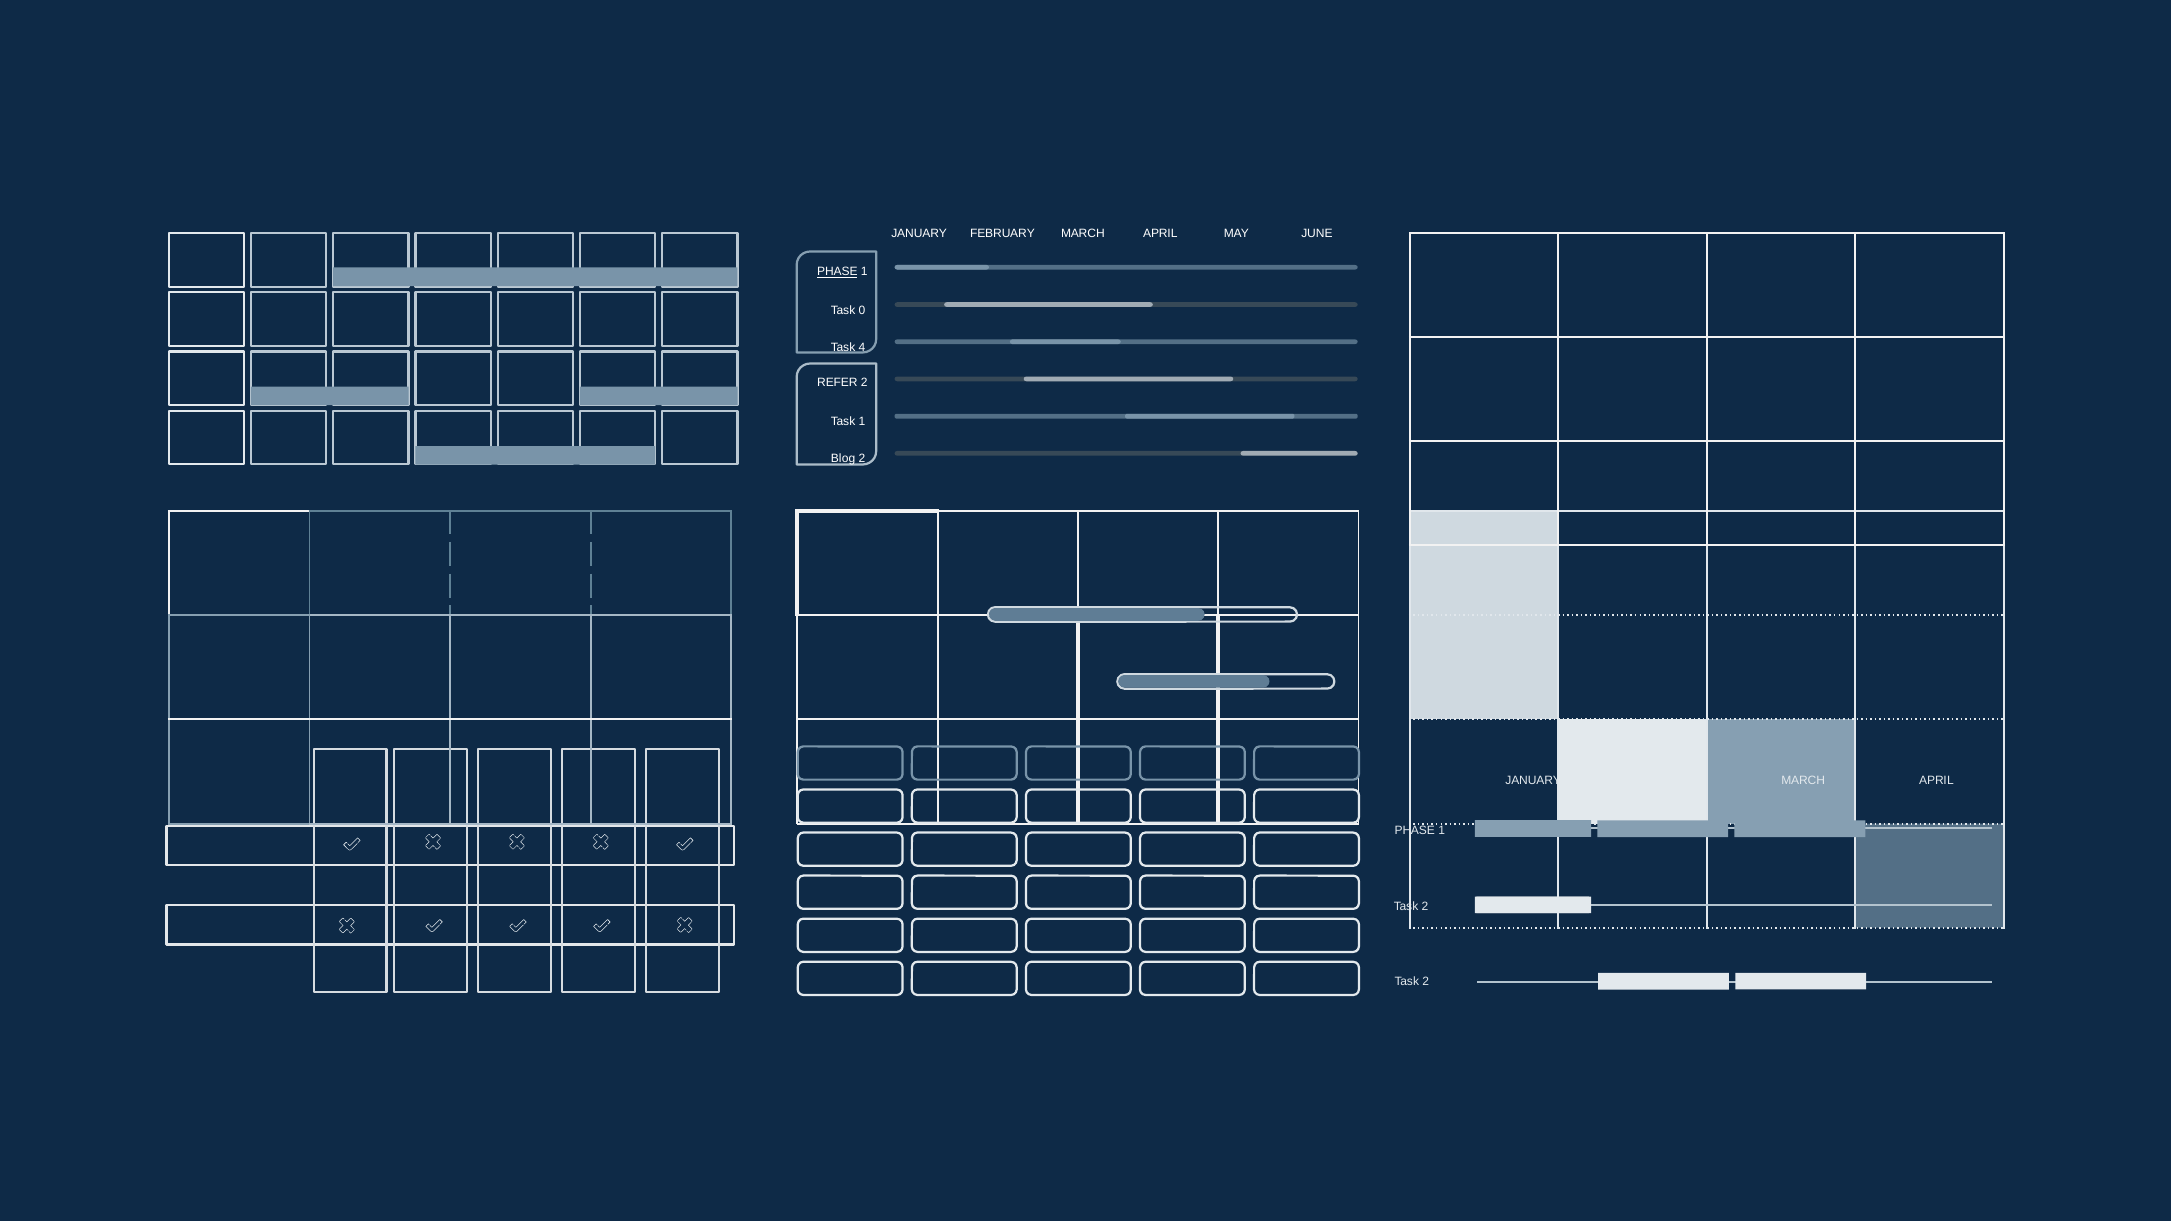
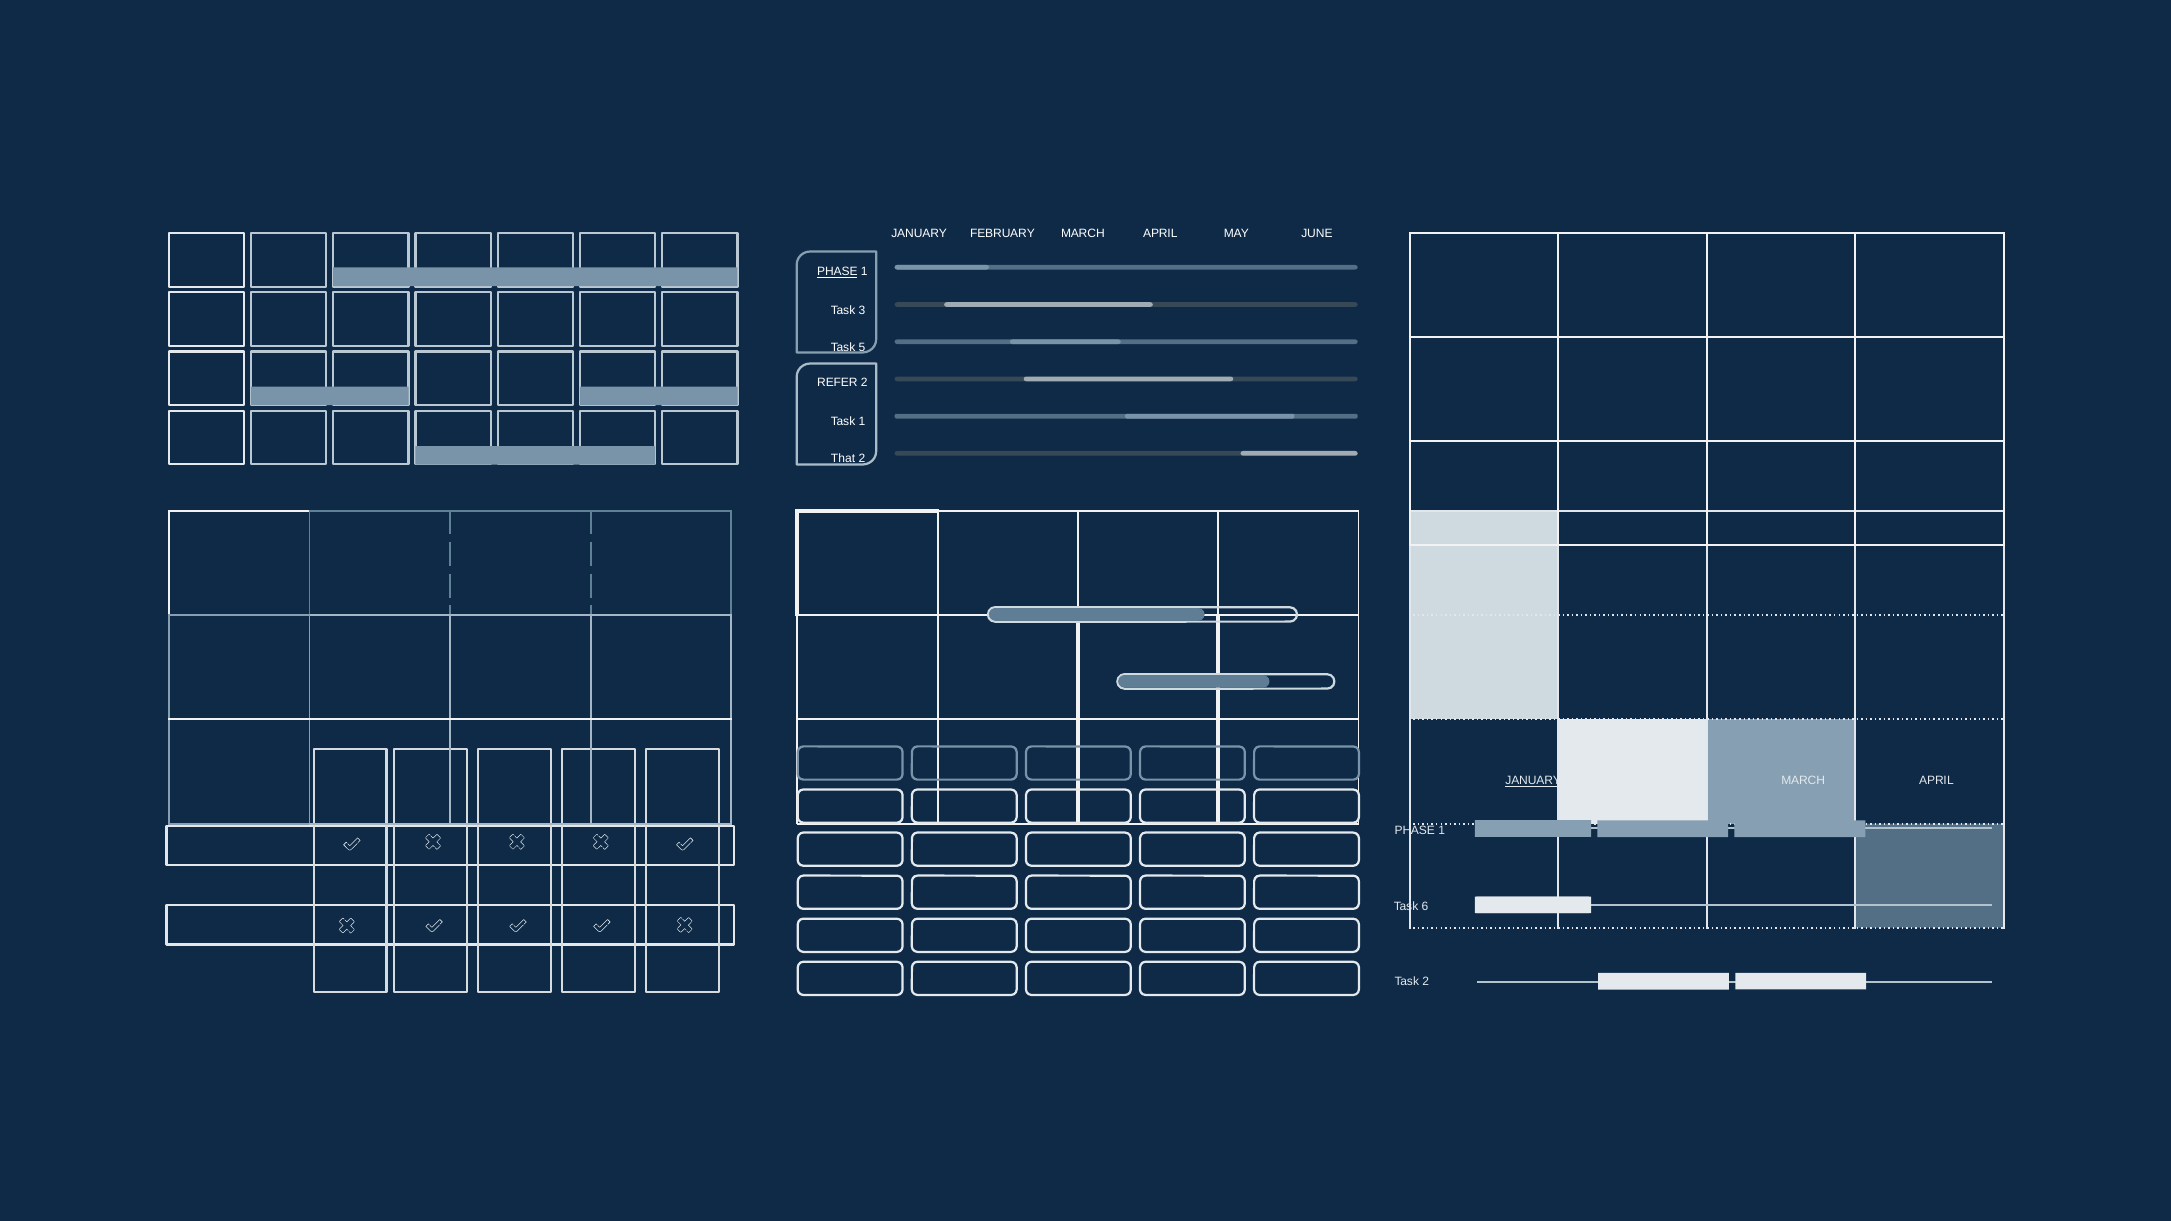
0: 0 -> 3
4: 4 -> 5
Blog: Blog -> That
JANUARY at (1533, 781) underline: none -> present
2 at (1425, 907): 2 -> 6
